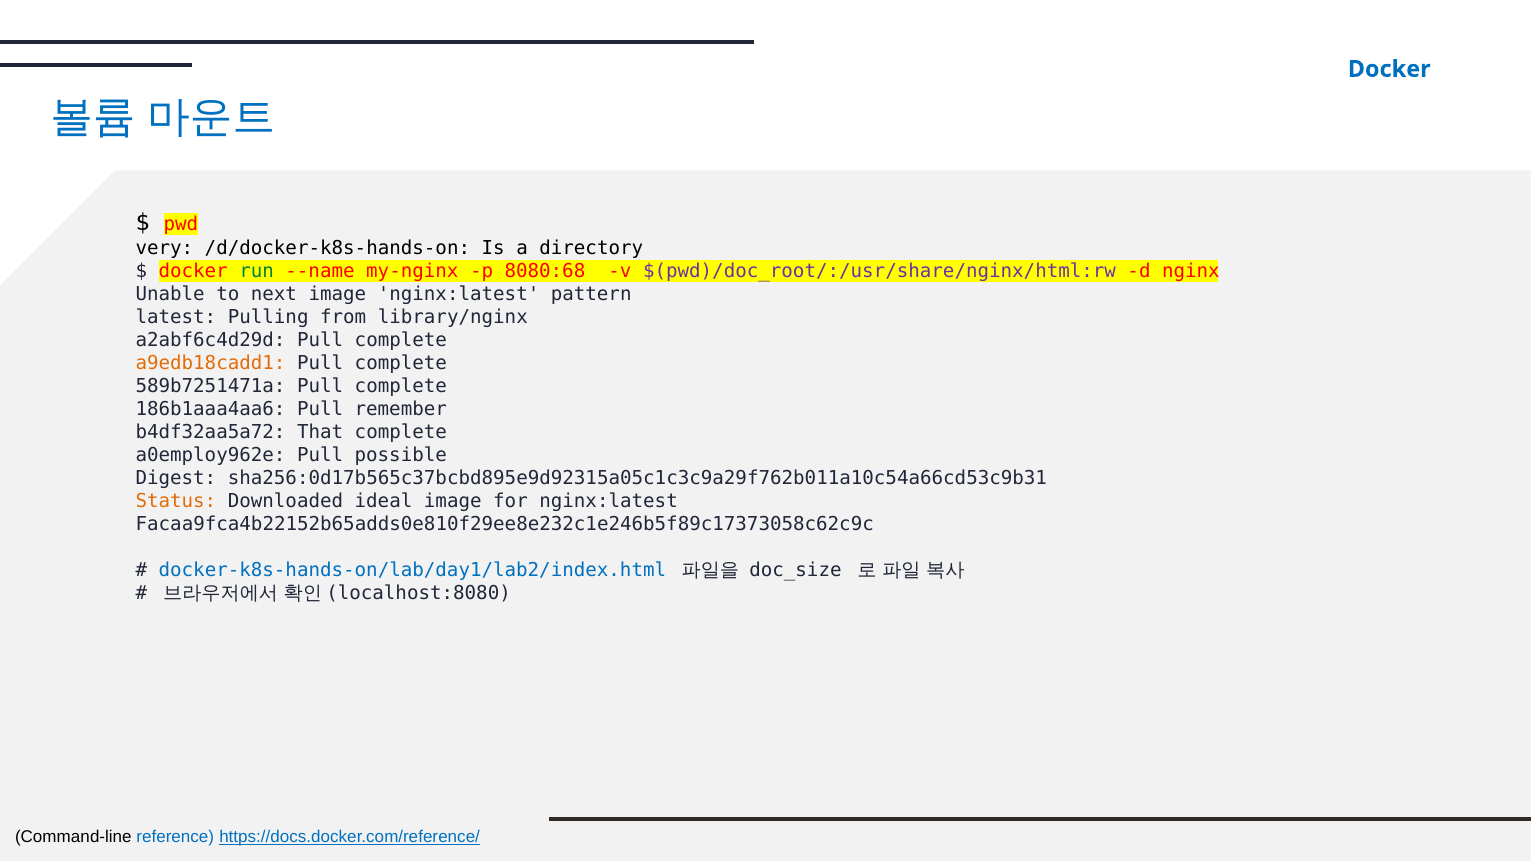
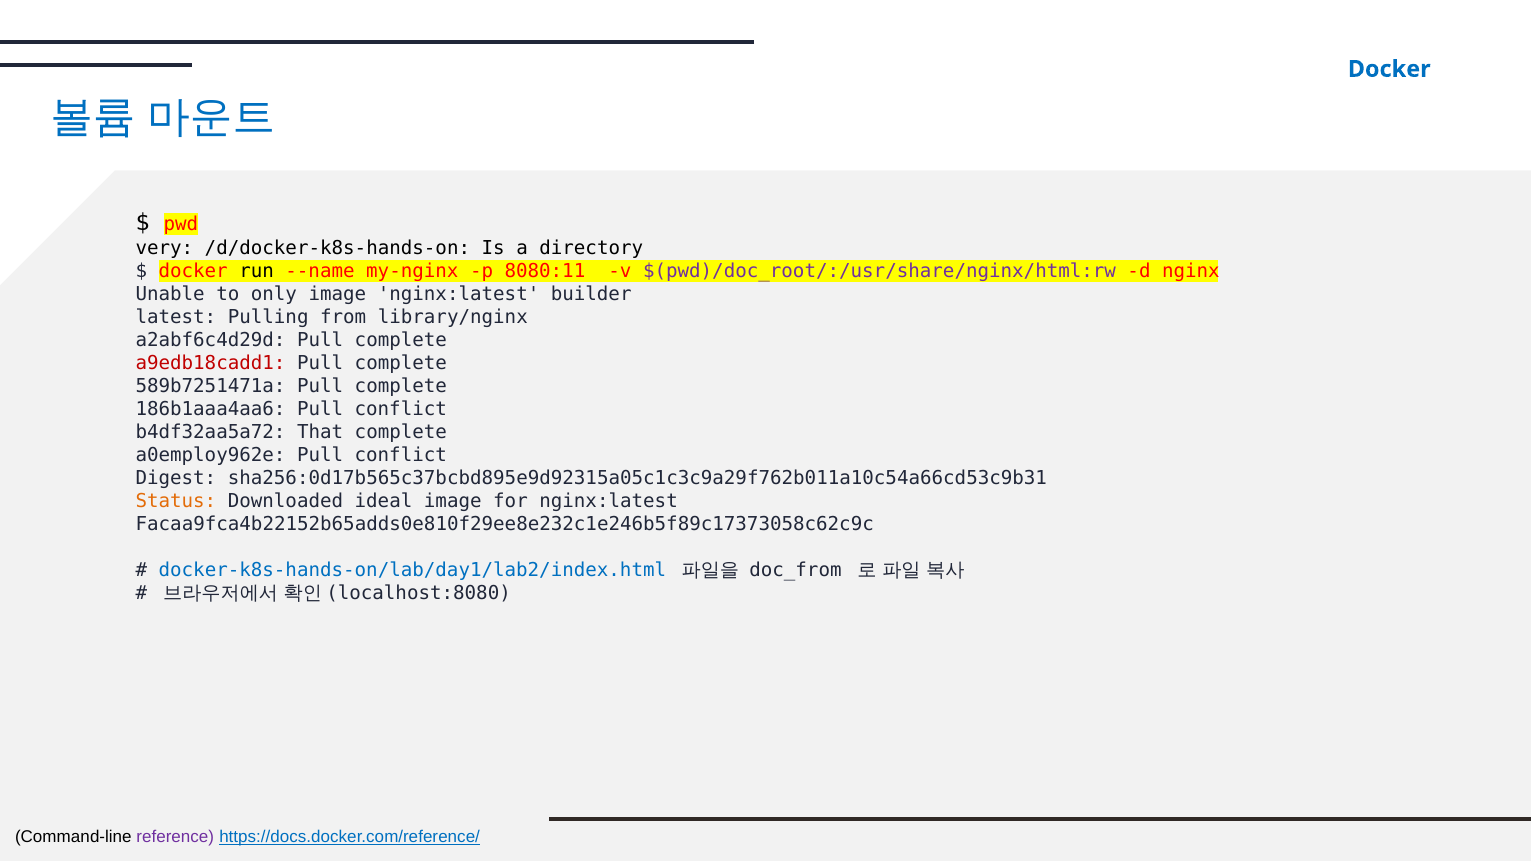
run colour: green -> black
8080:68: 8080:68 -> 8080:11
next: next -> only
pattern: pattern -> builder
a9edb18cadd1 colour: orange -> red
186b1aaa4aa6 Pull remember: remember -> conflict
possible at (401, 455): possible -> conflict
doc_size: doc_size -> doc_from
reference colour: blue -> purple
